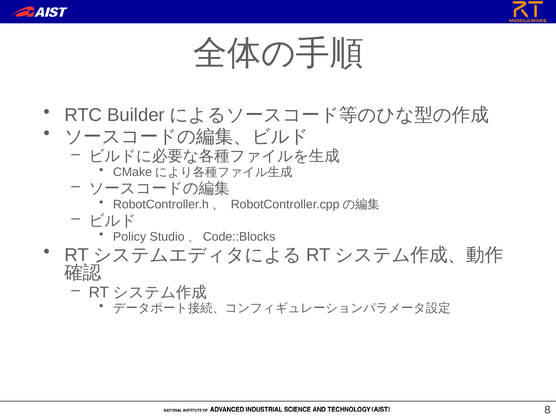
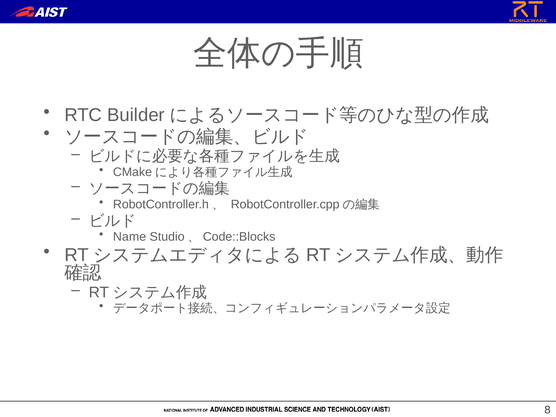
Policy: Policy -> Name
